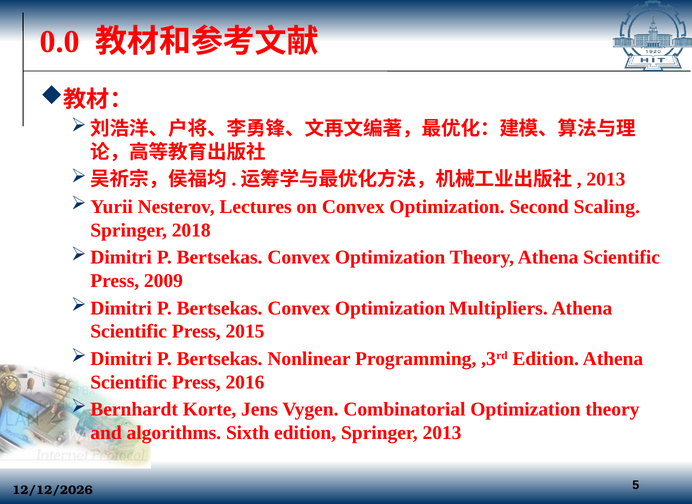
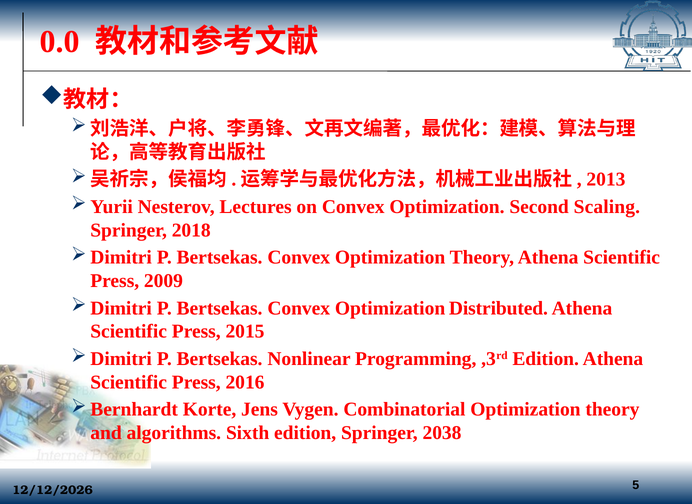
Multipliers: Multipliers -> Distributed
Springer 2013: 2013 -> 2038
